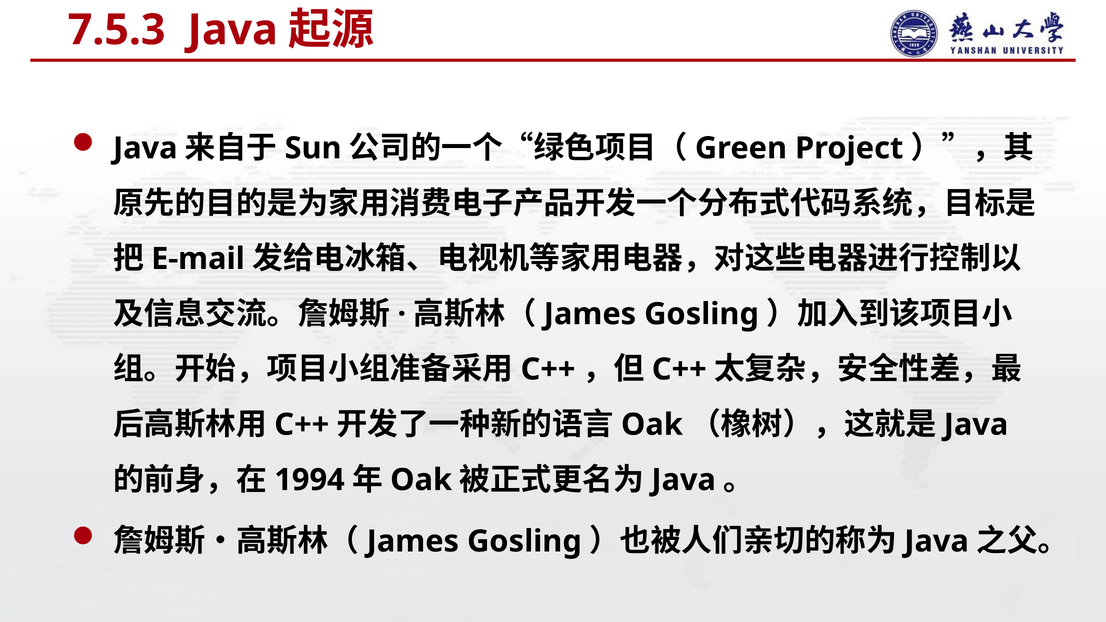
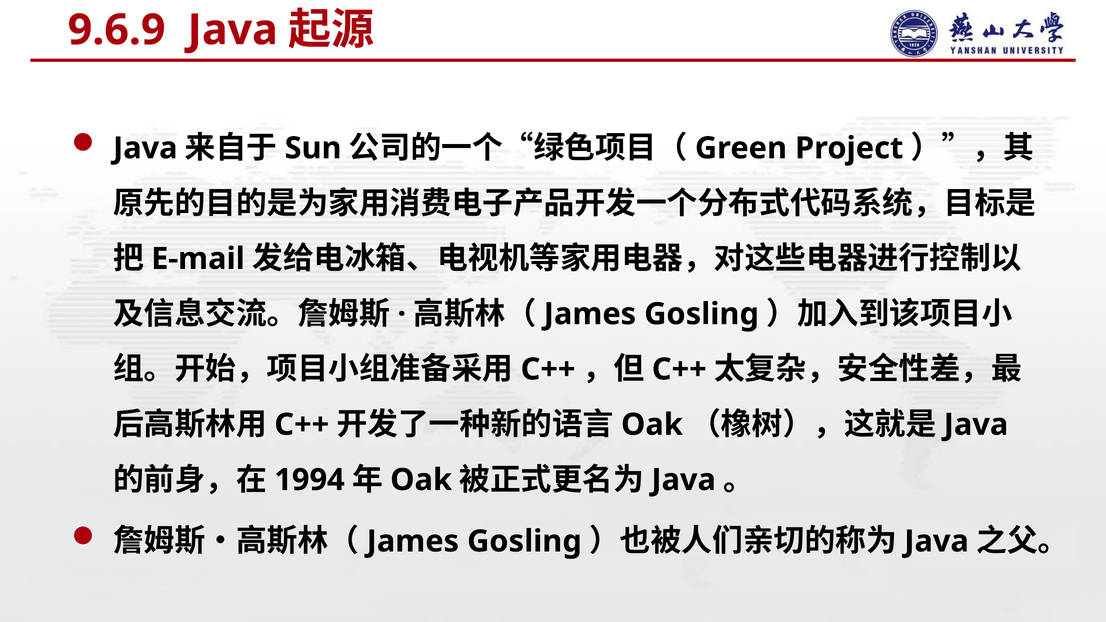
7.5.3: 7.5.3 -> 9.6.9
